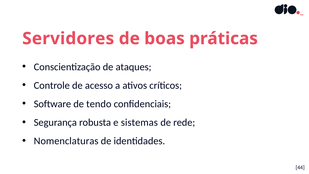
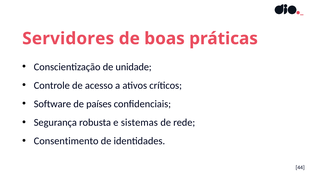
ataques: ataques -> unidade
tendo: tendo -> países
Nomenclaturas: Nomenclaturas -> Consentimento
